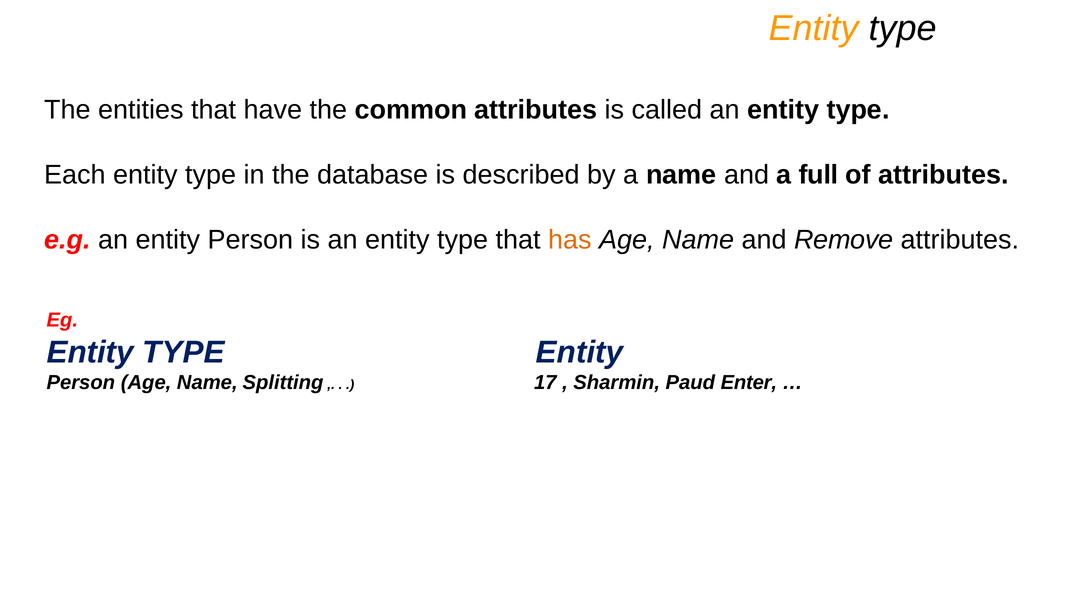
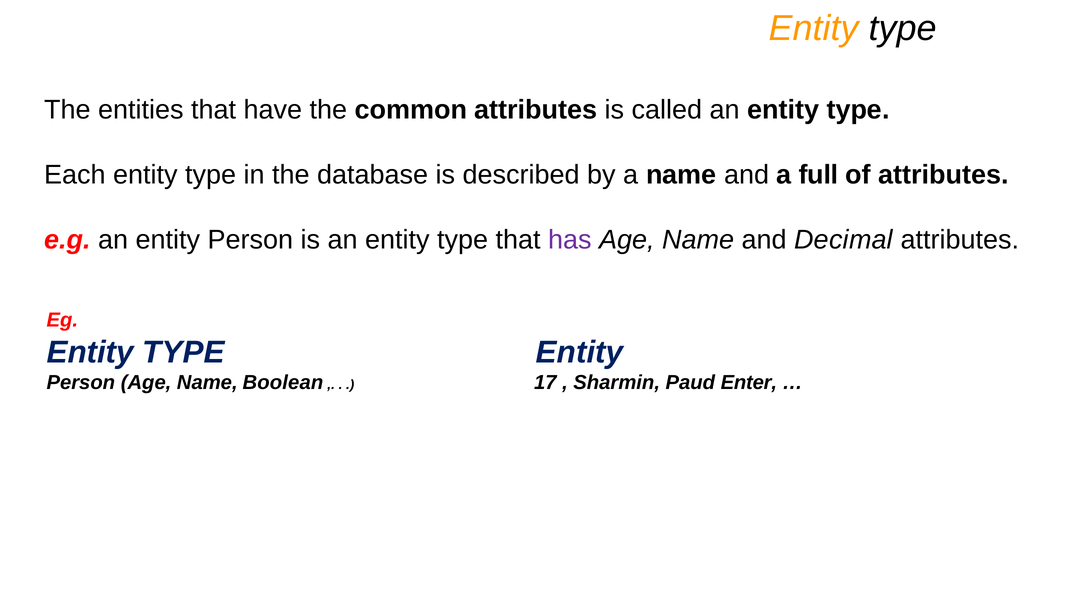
has colour: orange -> purple
Remove: Remove -> Decimal
Splitting: Splitting -> Boolean
